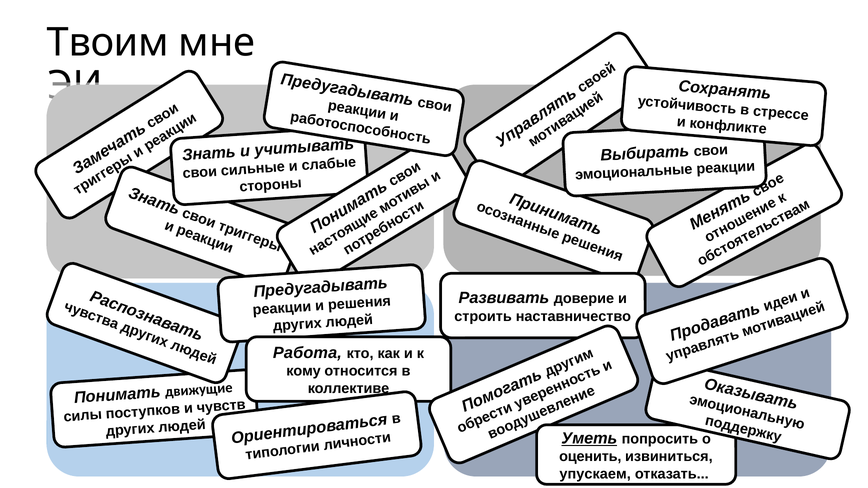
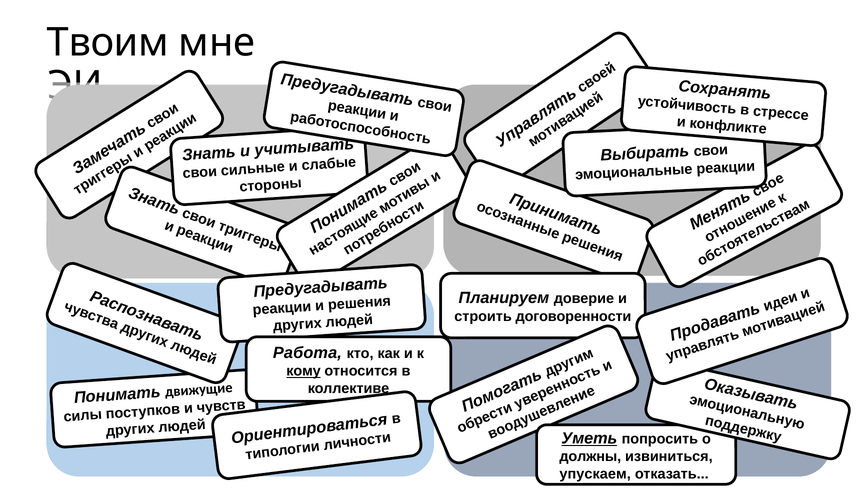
Развивать: Развивать -> Планируем
наставничество: наставничество -> договоренности
кому underline: none -> present
оценить: оценить -> должны
